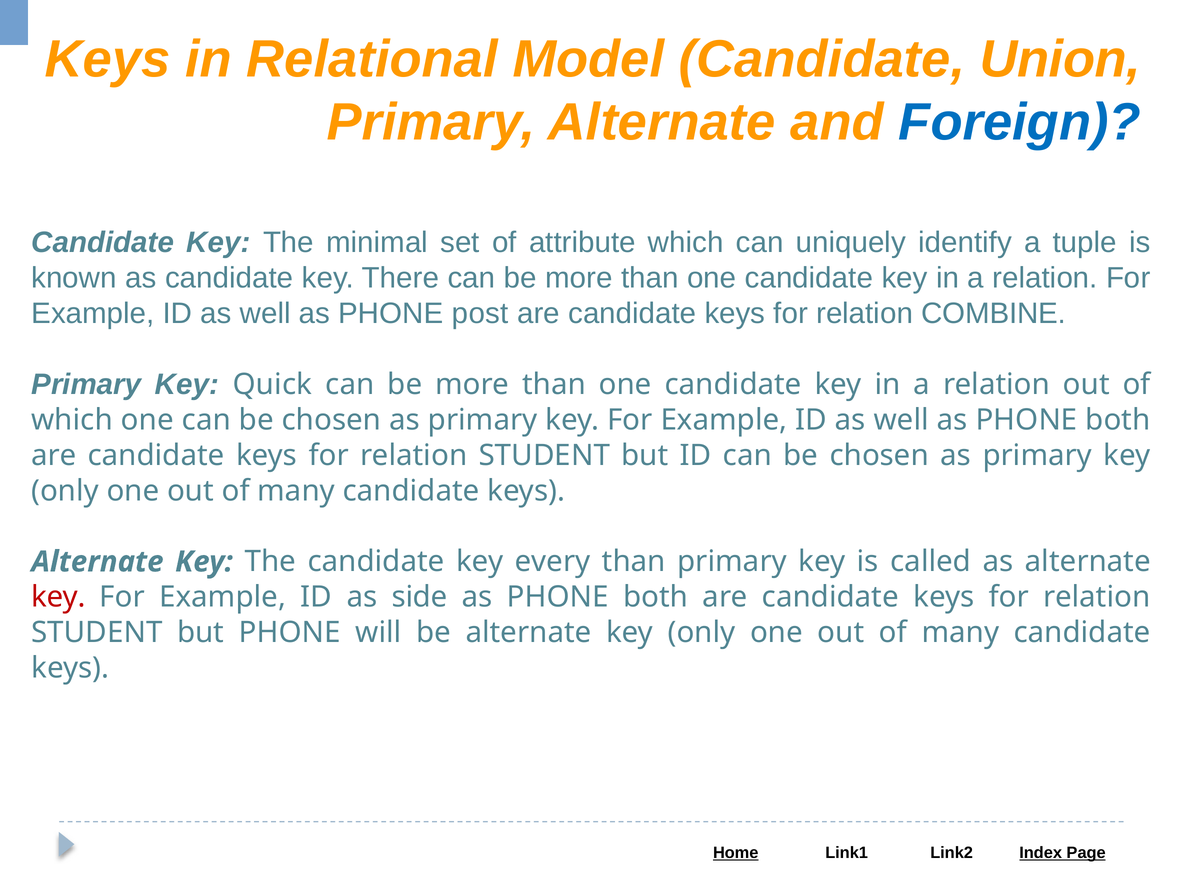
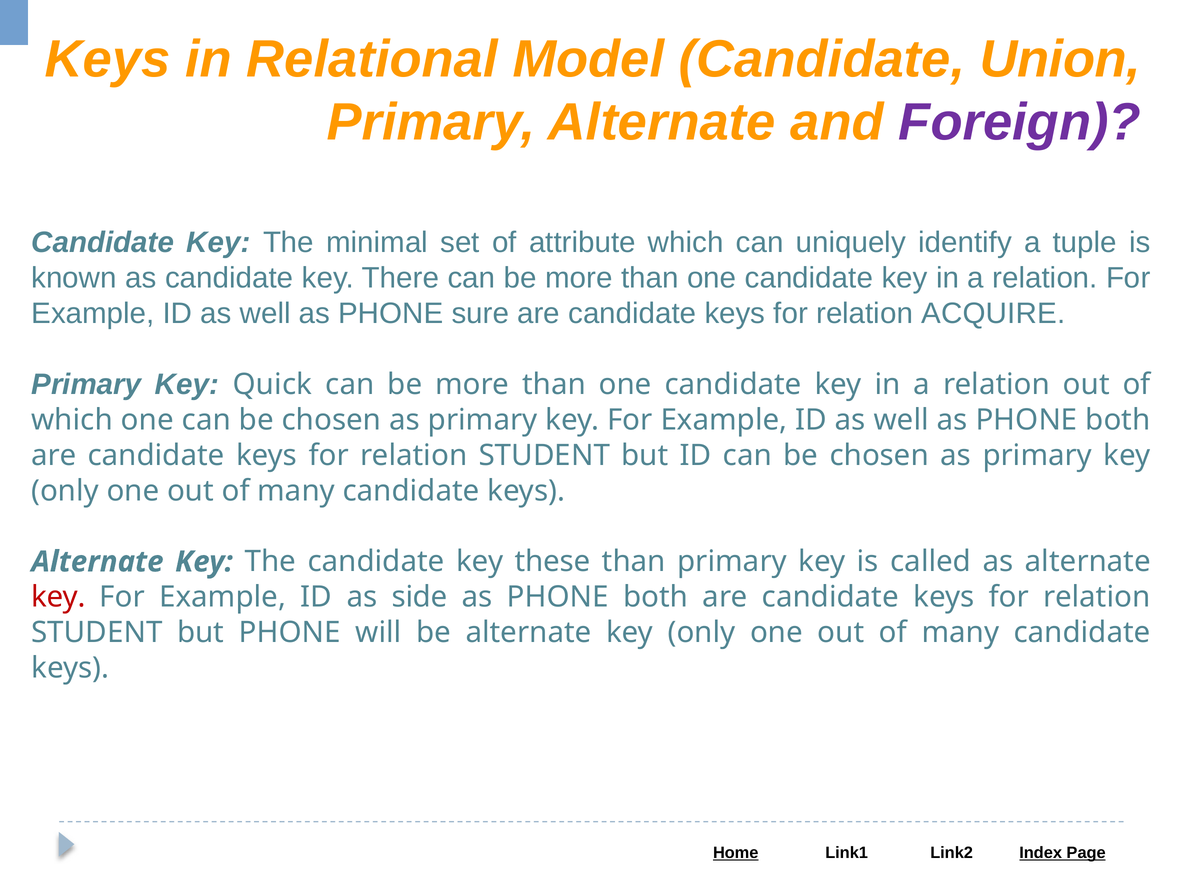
Foreign colour: blue -> purple
post: post -> sure
COMBINE: COMBINE -> ACQUIRE
every: every -> these
